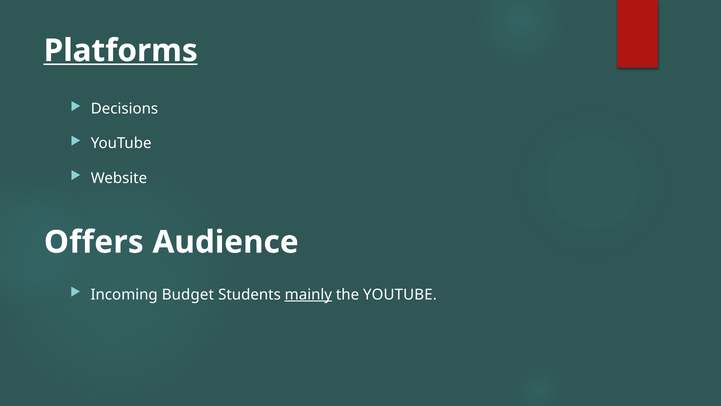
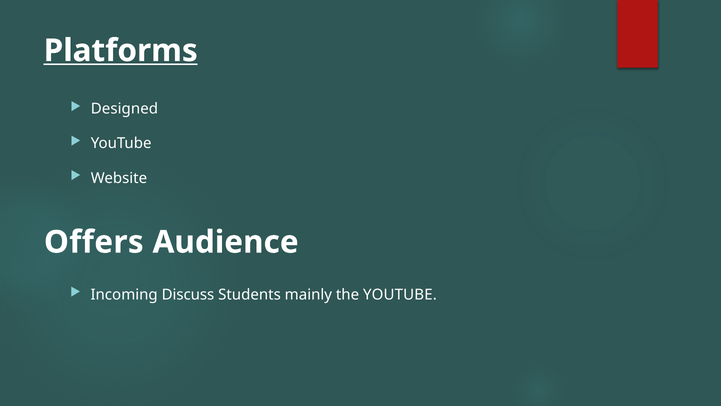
Decisions: Decisions -> Designed
Budget: Budget -> Discuss
mainly underline: present -> none
